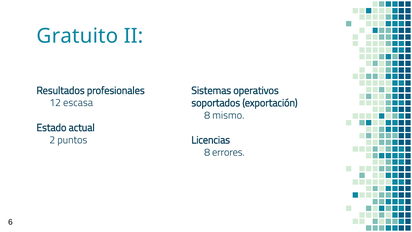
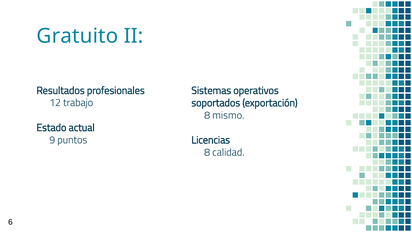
escasa: escasa -> trabajo
2: 2 -> 9
errores: errores -> calidad
